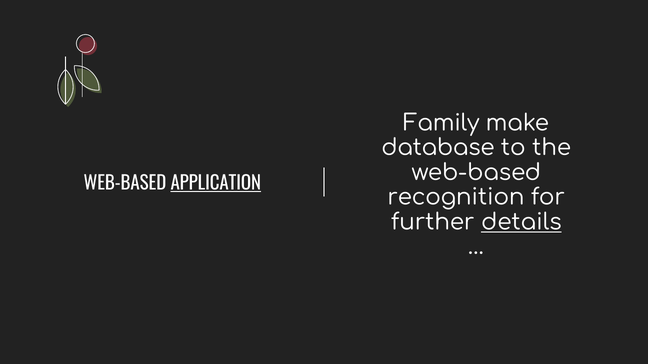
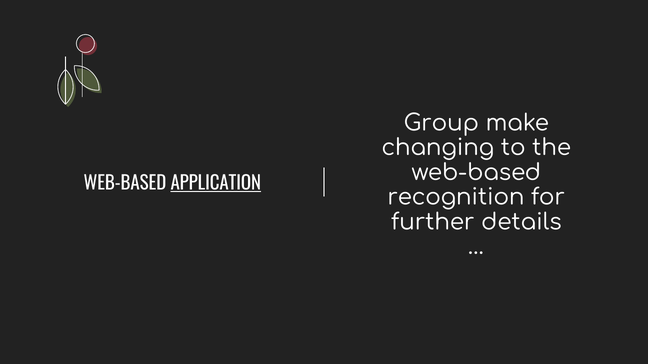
Family: Family -> Group
database: database -> changing
details underline: present -> none
